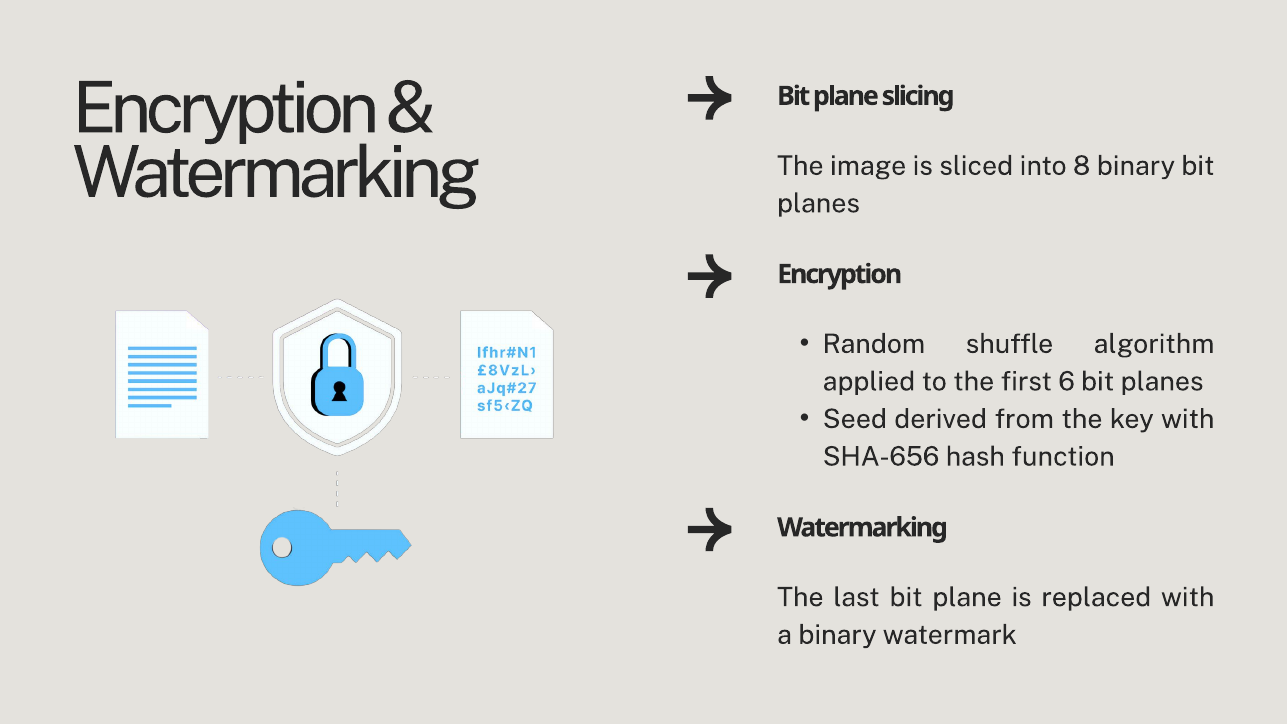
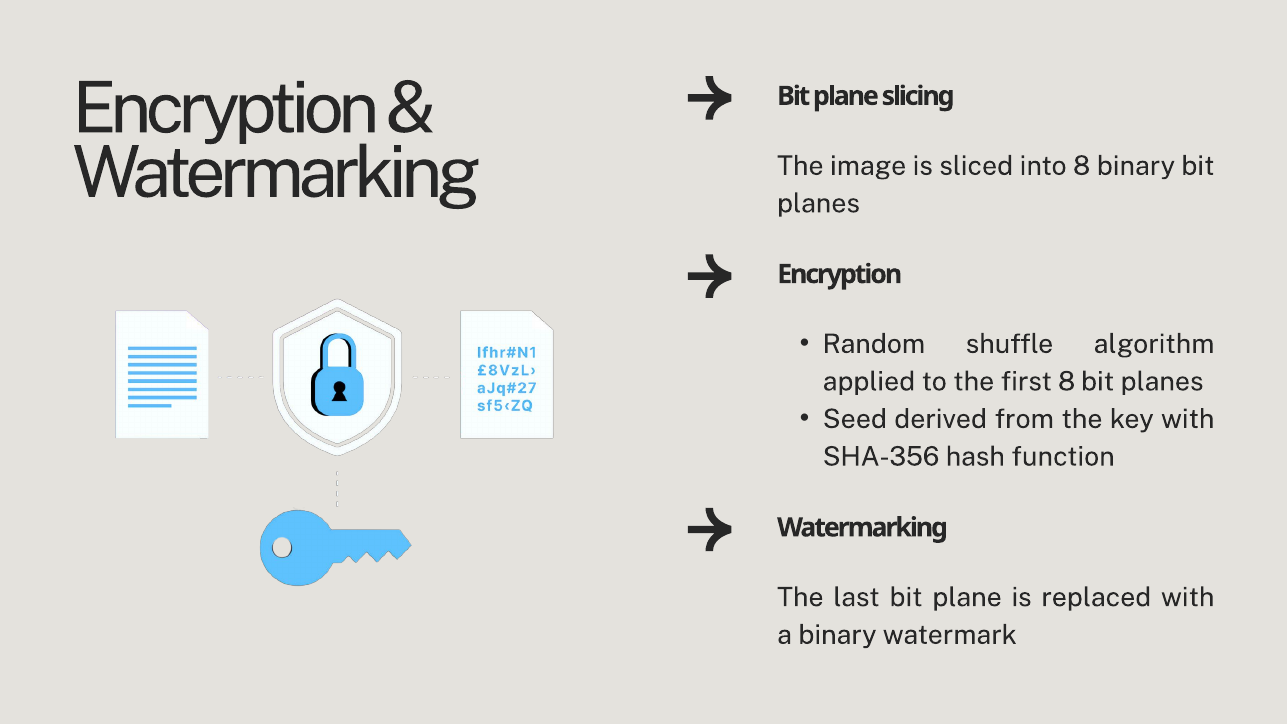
first 6: 6 -> 8
SHA-656: SHA-656 -> SHA-356
